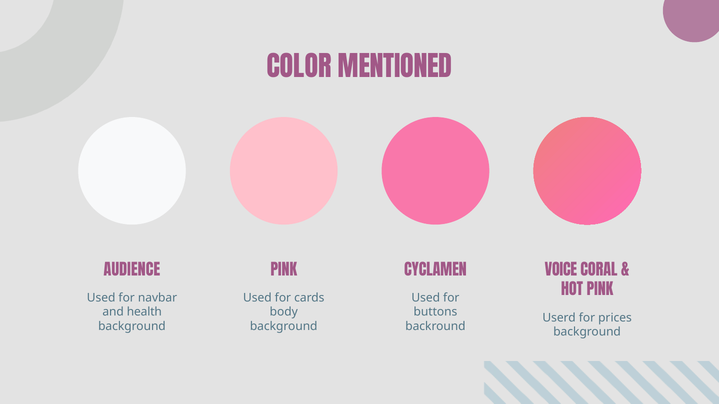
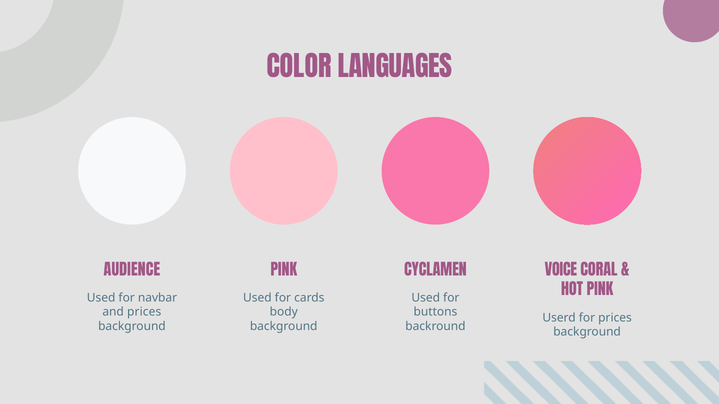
MENTIONED: MENTIONED -> LANGUAGES
and health: health -> prices
